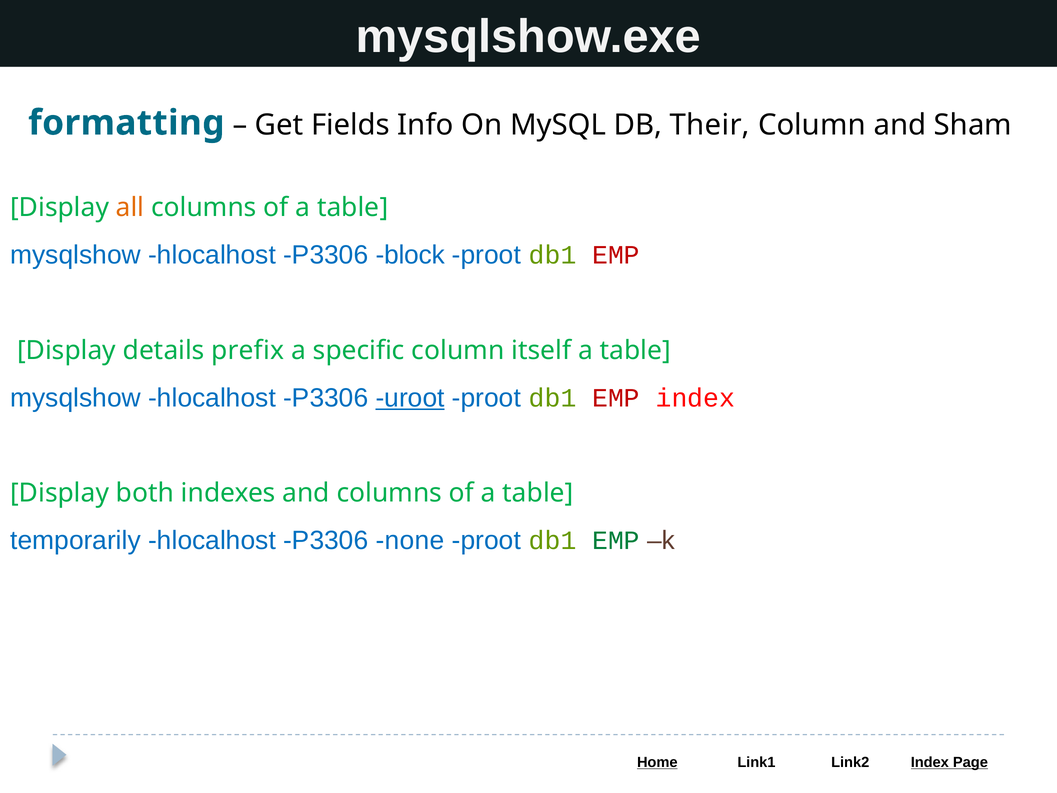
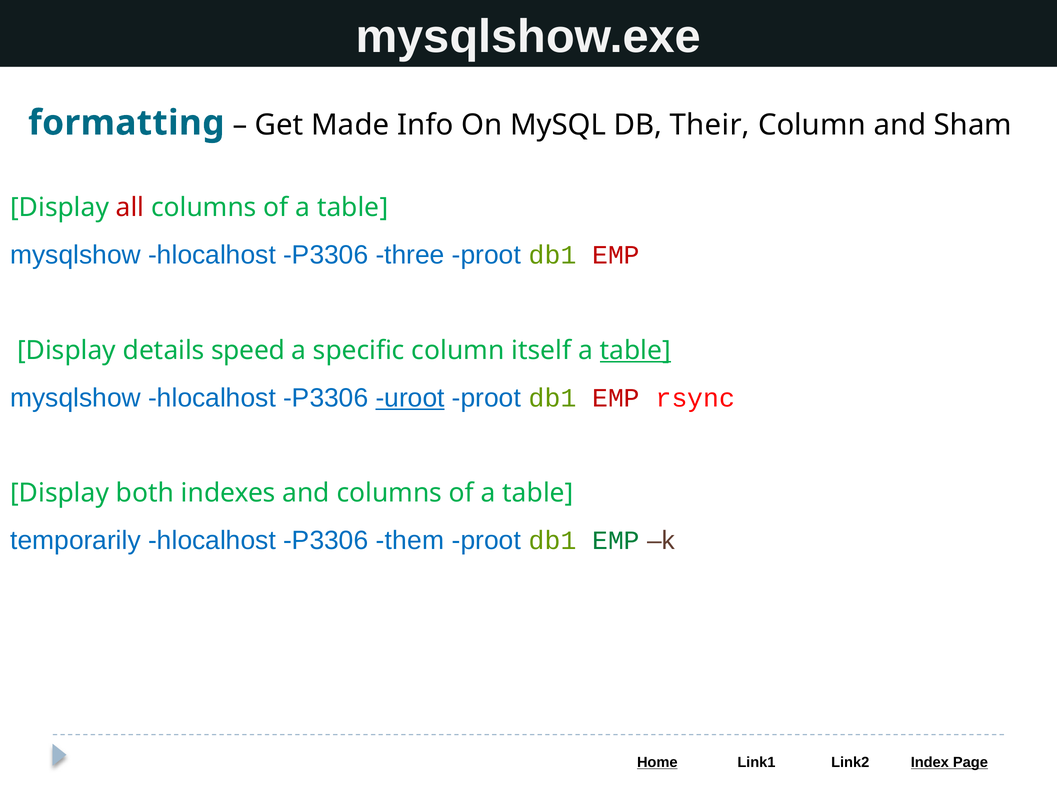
Fields: Fields -> Made
all colour: orange -> red
block: block -> three
prefix: prefix -> speed
table at (635, 350) underline: none -> present
EMP index: index -> rsync
none: none -> them
